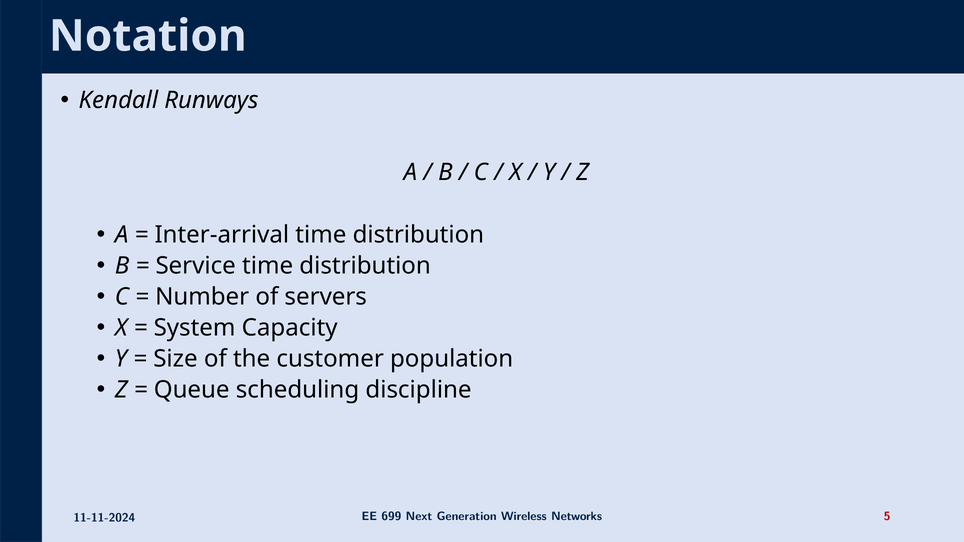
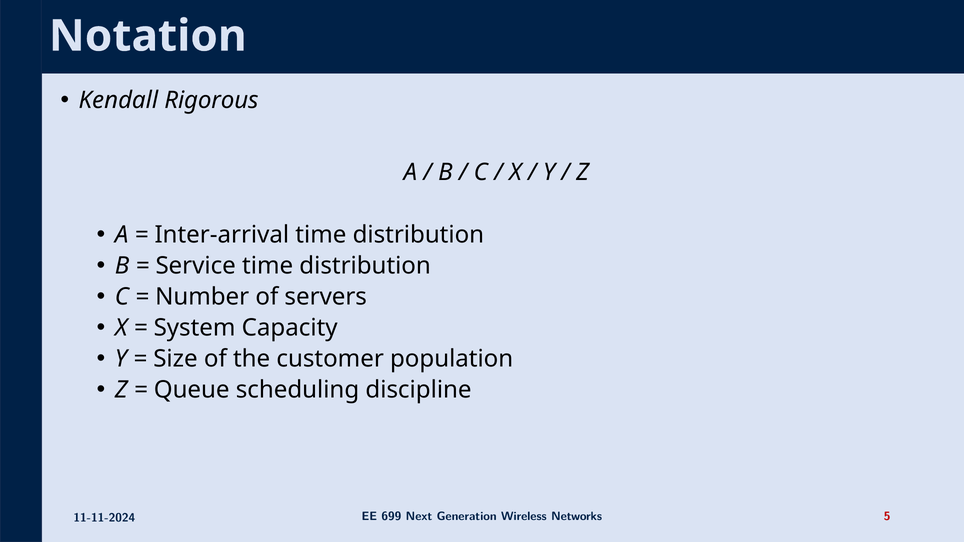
Runways: Runways -> Rigorous
